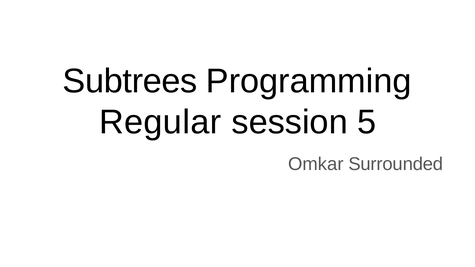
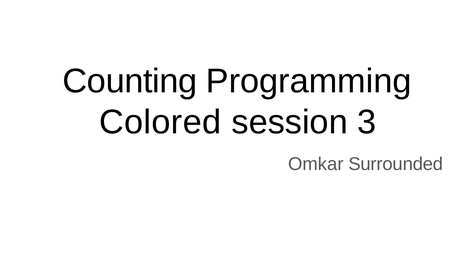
Subtrees: Subtrees -> Counting
Regular: Regular -> Colored
5: 5 -> 3
